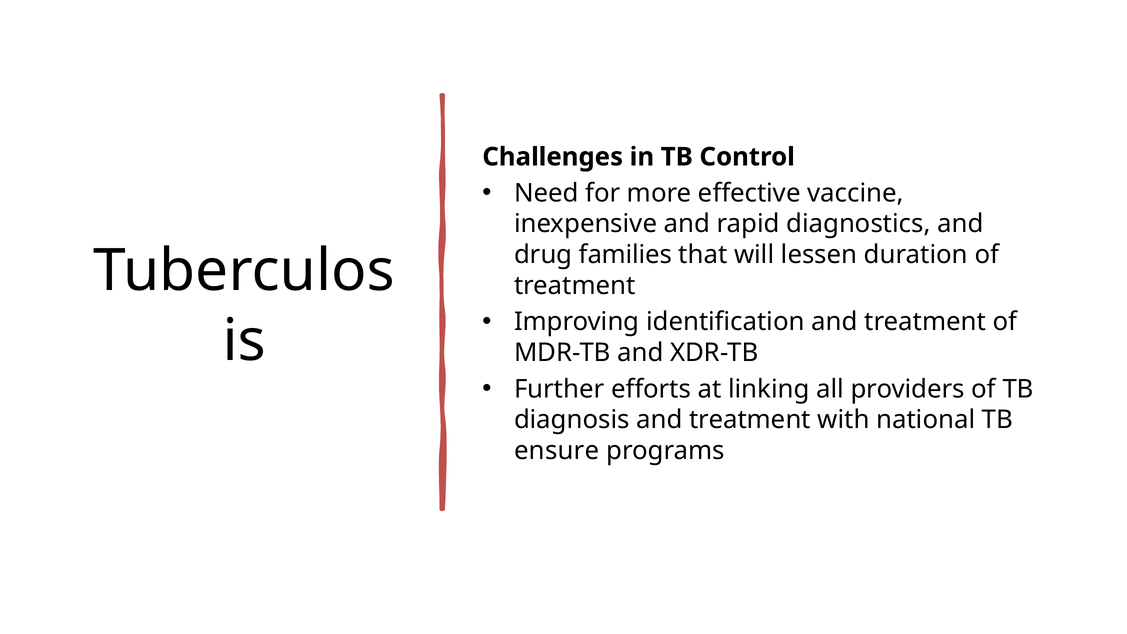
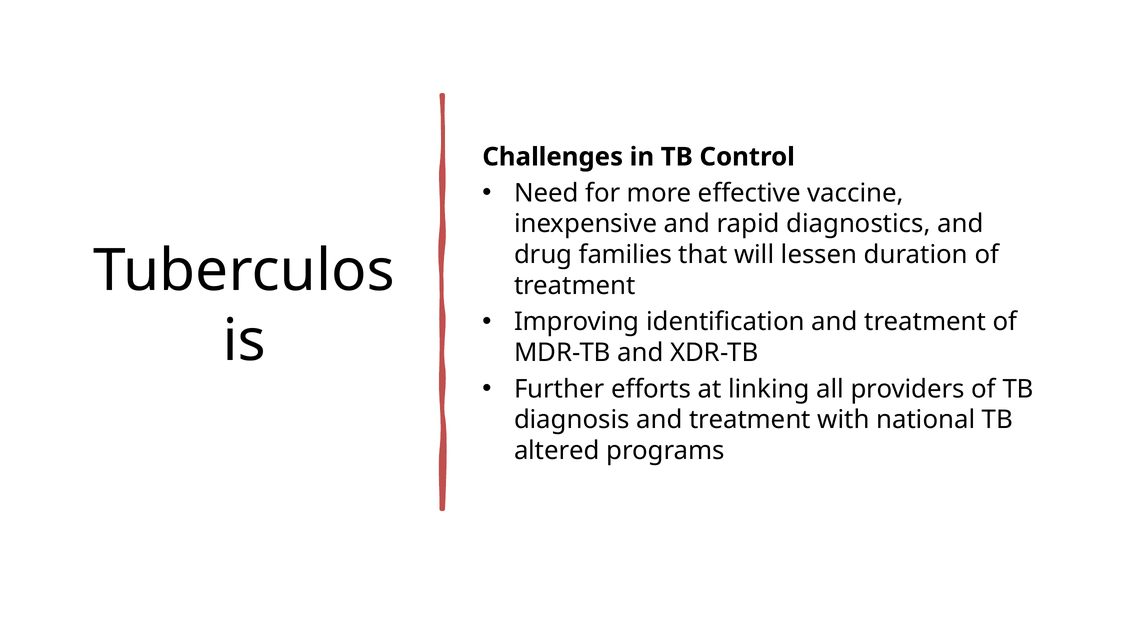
ensure: ensure -> altered
